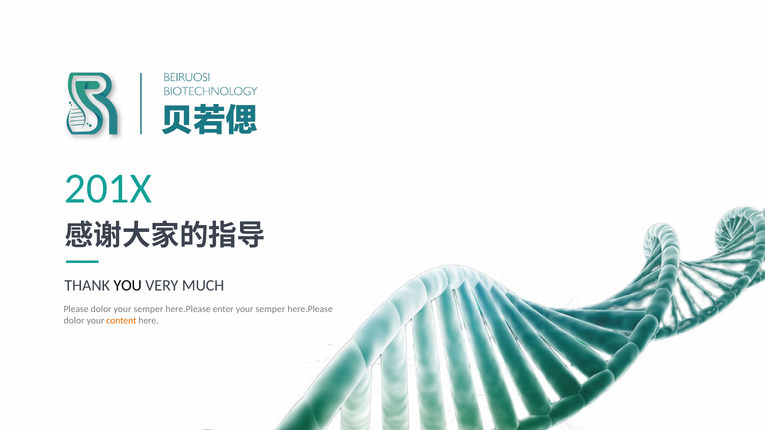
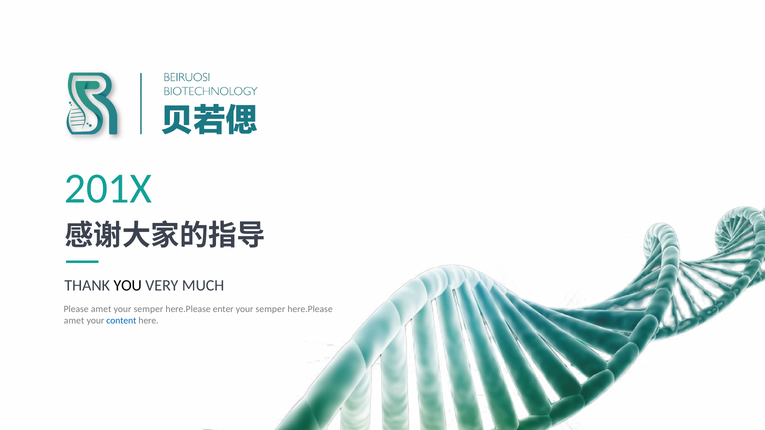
Please dolor: dolor -> amet
dolor at (74, 321): dolor -> amet
content colour: orange -> blue
